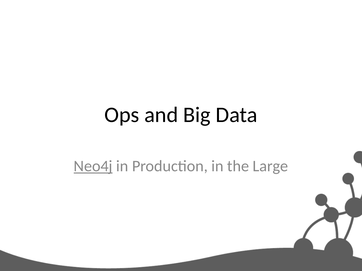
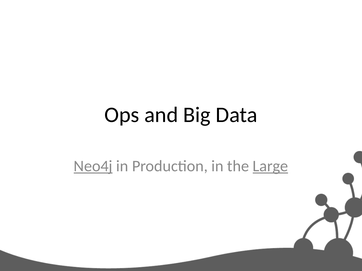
Large underline: none -> present
